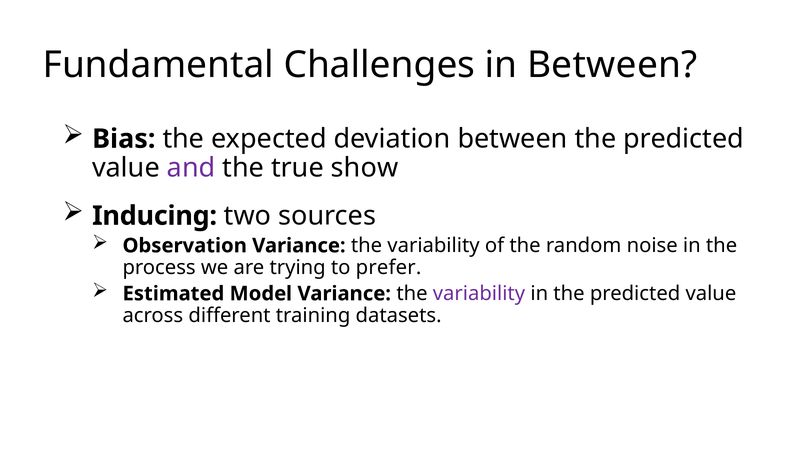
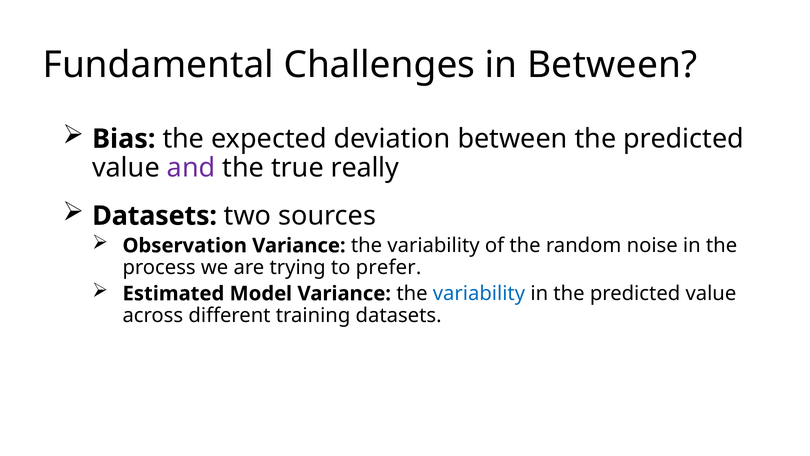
show: show -> really
Inducing at (155, 216): Inducing -> Datasets
variability at (479, 293) colour: purple -> blue
